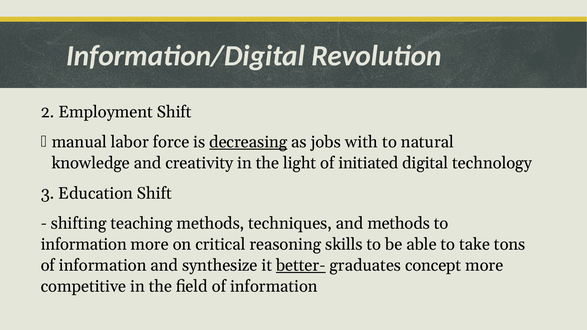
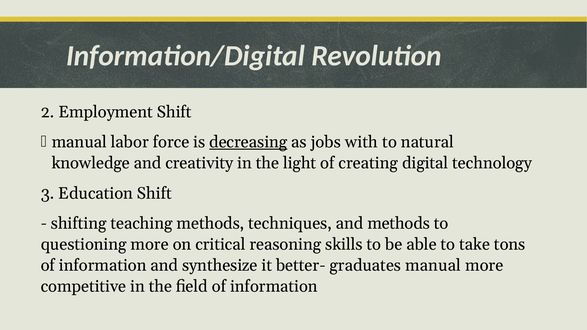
initiated: initiated -> creating
information at (84, 245): information -> questioning
better- underline: present -> none
graduates concept: concept -> manual
